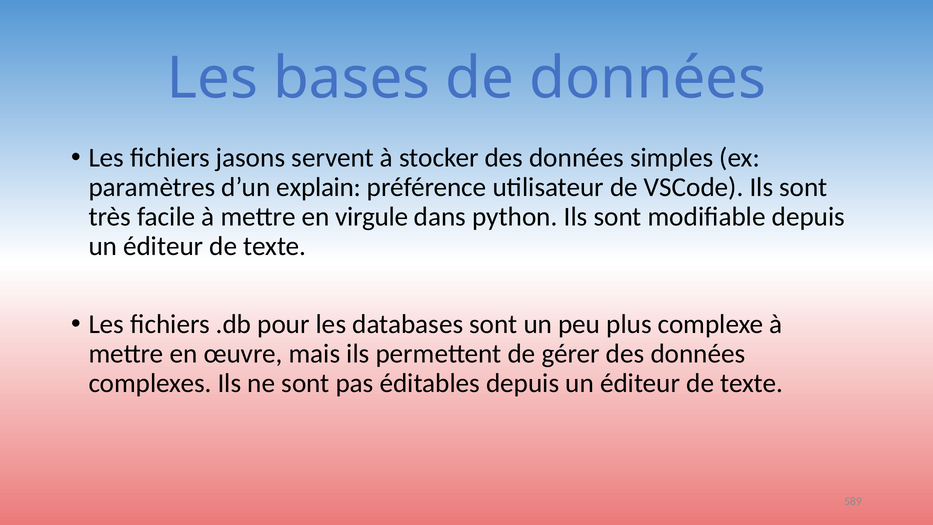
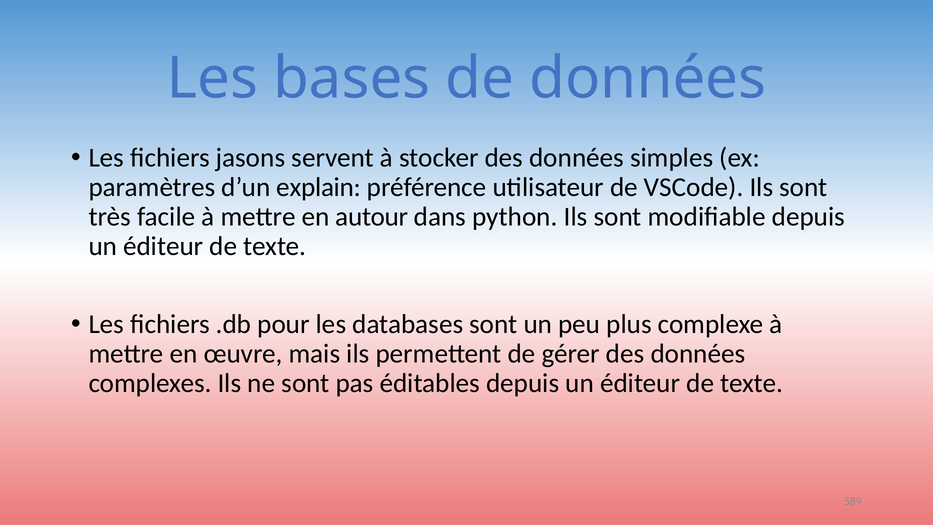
virgule: virgule -> autour
